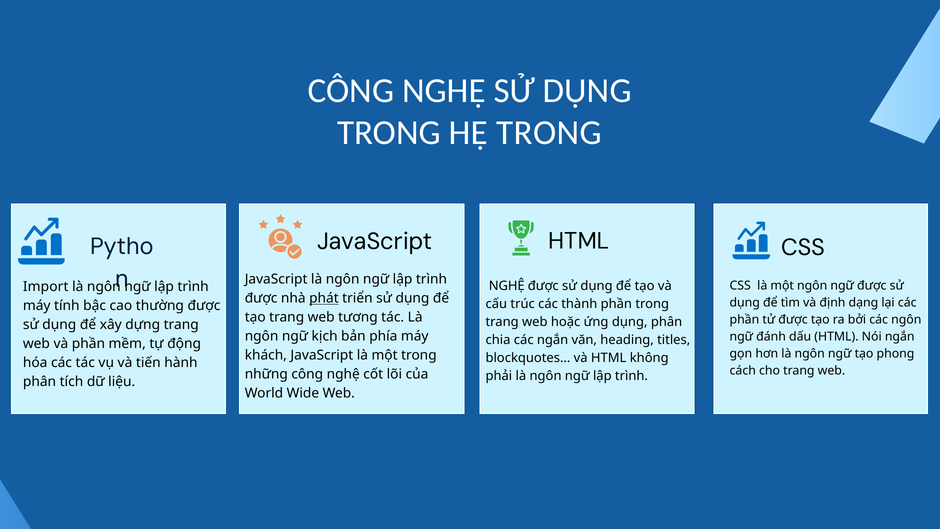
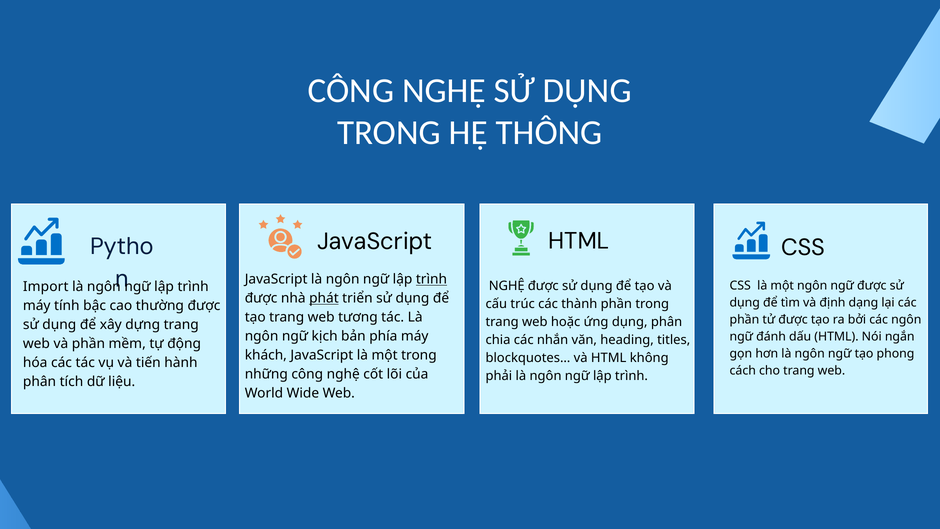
HỆ TRONG: TRONG -> THÔNG
trình at (431, 279) underline: none -> present
các ngắn: ngắn -> nhắn
